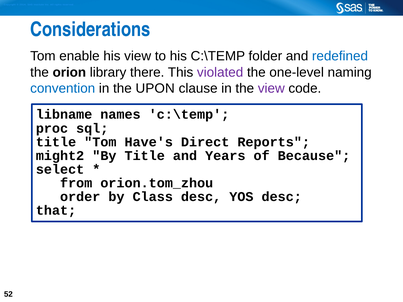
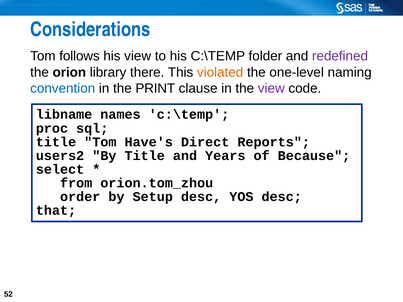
enable: enable -> follows
redefined colour: blue -> purple
violated colour: purple -> orange
UPON: UPON -> PRINT
might2: might2 -> users2
Class: Class -> Setup
